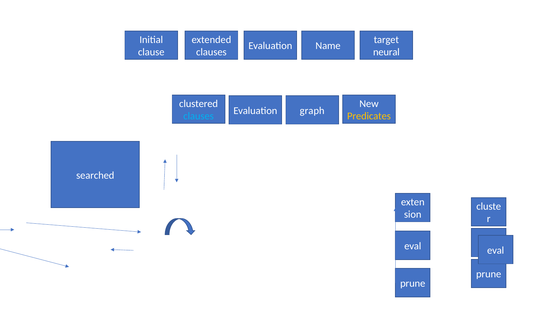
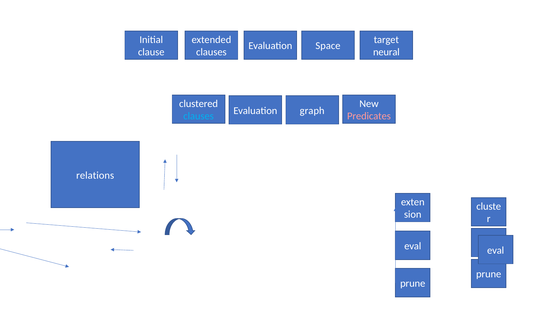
Name: Name -> Space
Predicates colour: yellow -> pink
searched: searched -> relations
